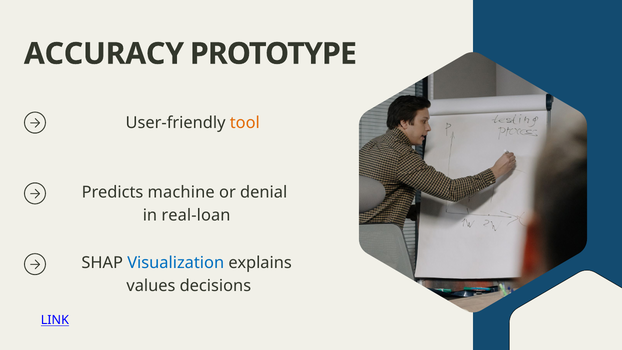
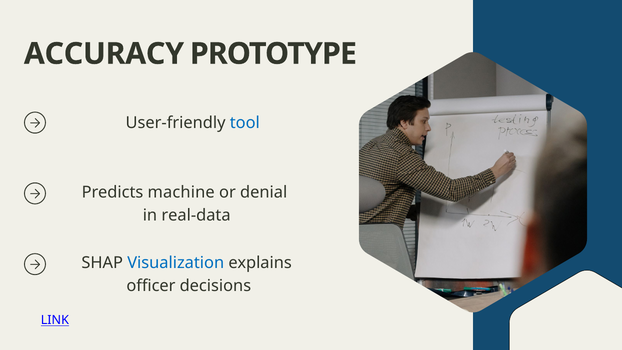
tool colour: orange -> blue
real-loan: real-loan -> real-data
values: values -> officer
